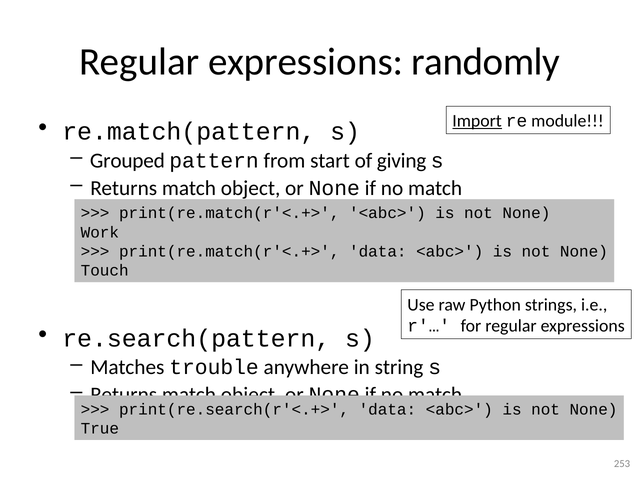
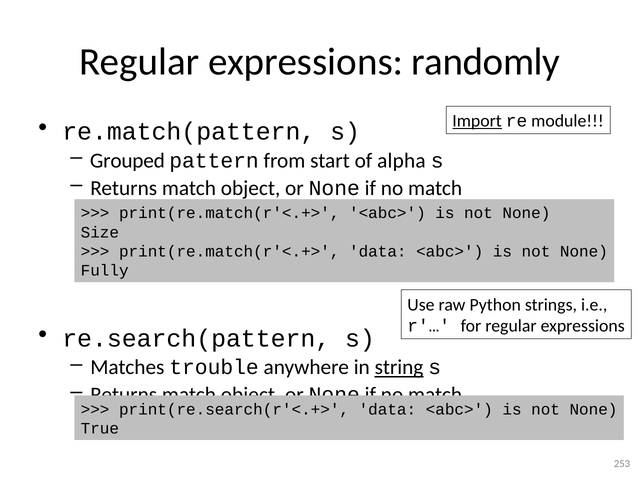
giving: giving -> alpha
Work: Work -> Size
Touch: Touch -> Fully
string underline: none -> present
